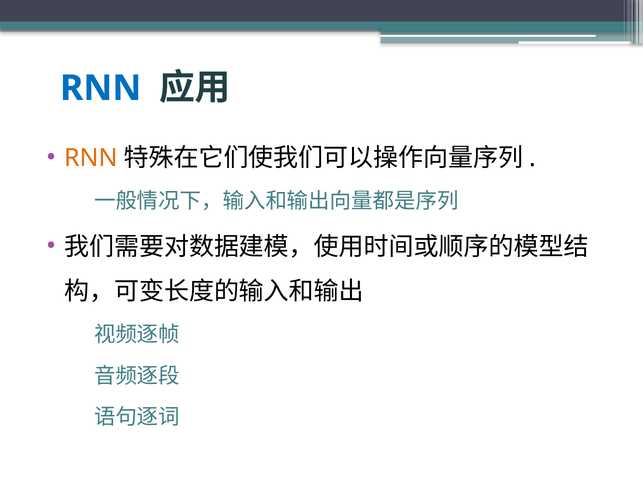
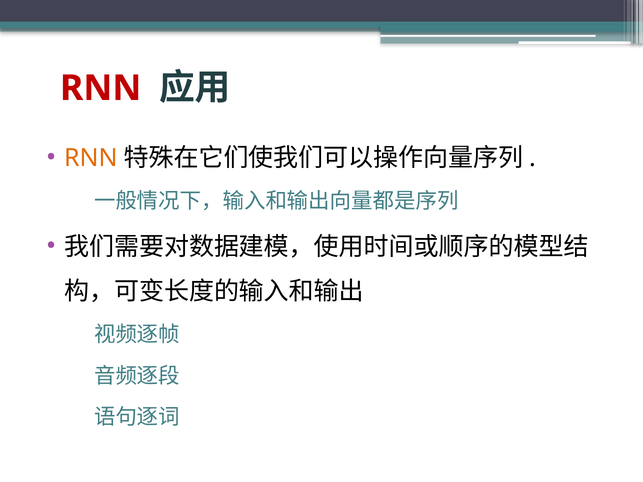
RNN at (101, 88) colour: blue -> red
